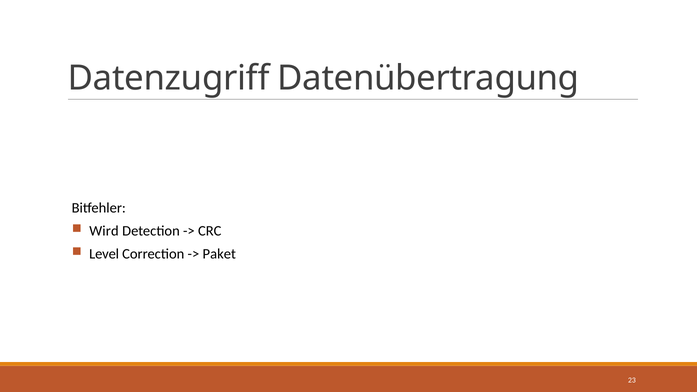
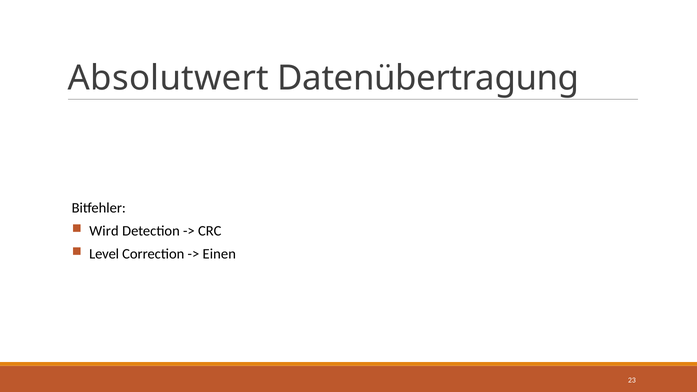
Datenzugriff: Datenzugriff -> Absolutwert
Paket: Paket -> Einen
